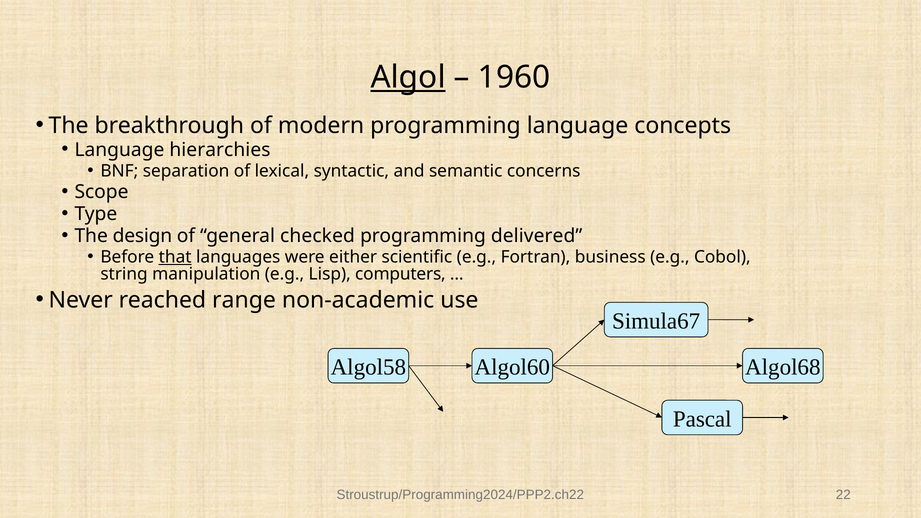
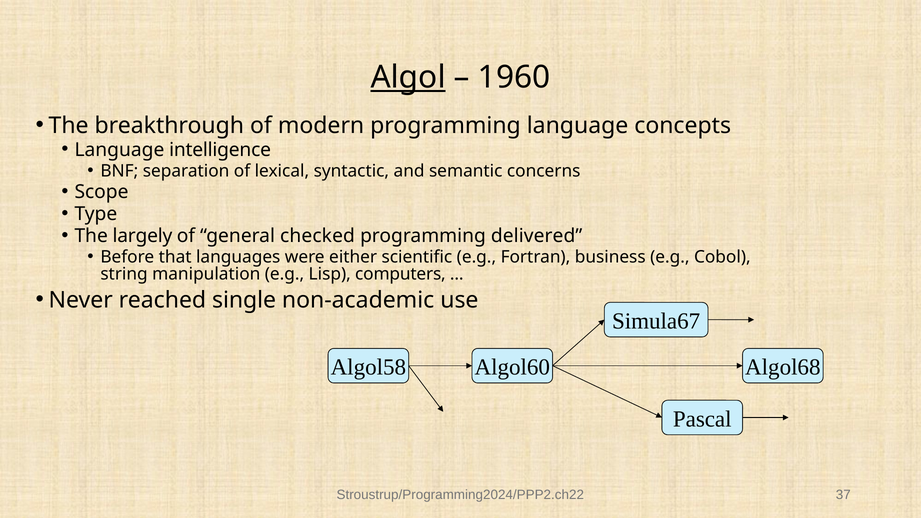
hierarchies: hierarchies -> intelligence
design: design -> largely
that underline: present -> none
range: range -> single
22: 22 -> 37
